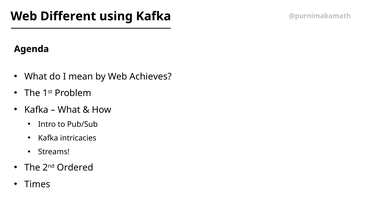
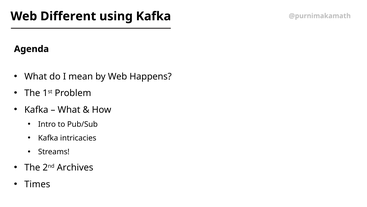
Achieves: Achieves -> Happens
Ordered: Ordered -> Archives
